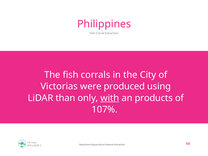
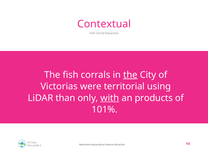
Philippines: Philippines -> Contextual
the at (130, 75) underline: none -> present
produced: produced -> territorial
107%: 107% -> 101%
